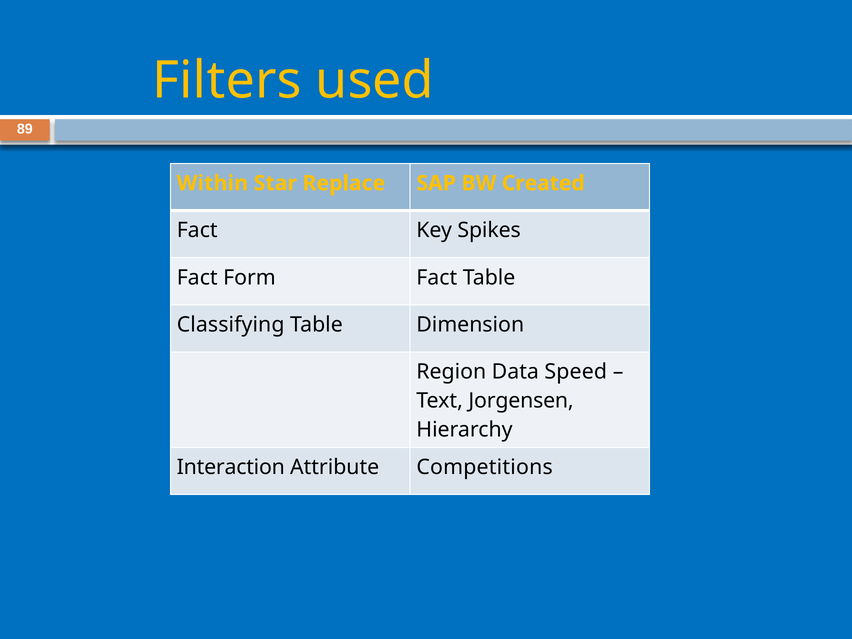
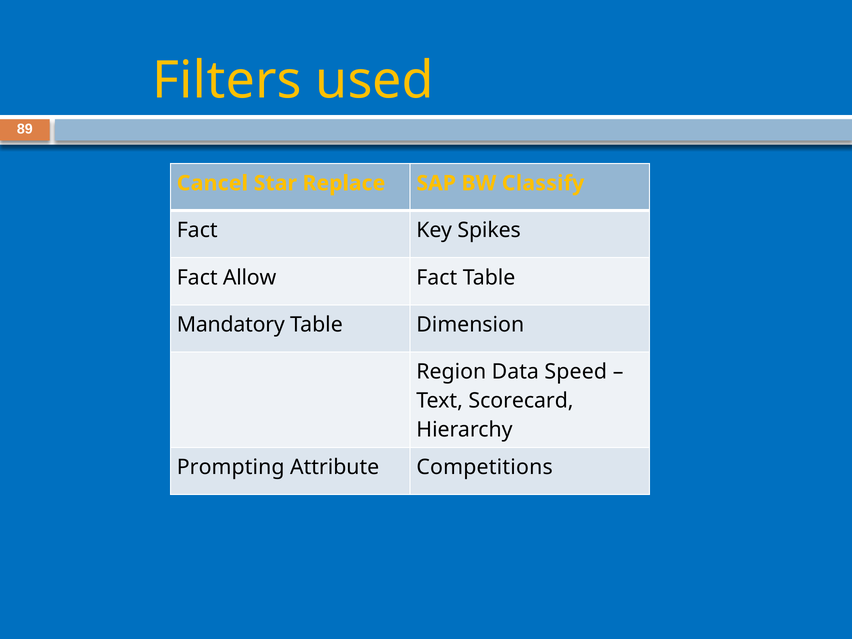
Within: Within -> Cancel
Created: Created -> Classify
Form: Form -> Allow
Classifying: Classifying -> Mandatory
Jorgensen: Jorgensen -> Scorecard
Interaction: Interaction -> Prompting
